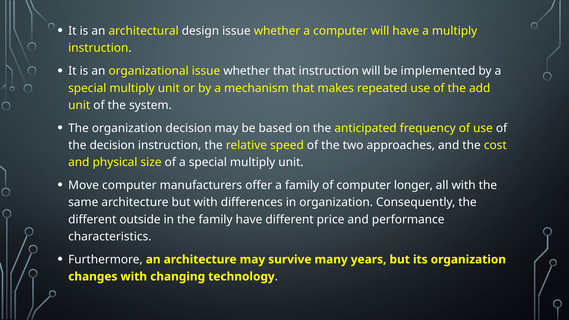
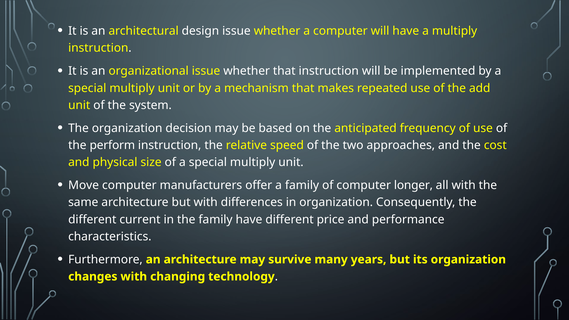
the decision: decision -> perform
outside: outside -> current
